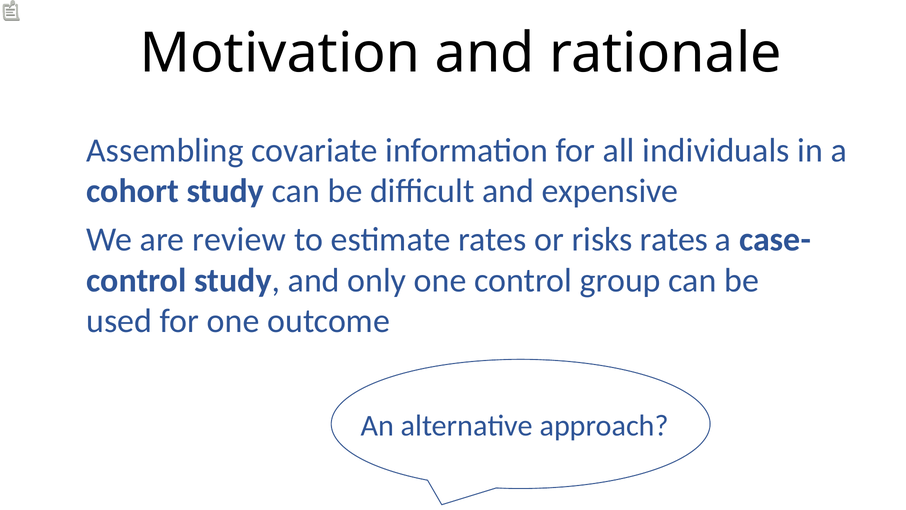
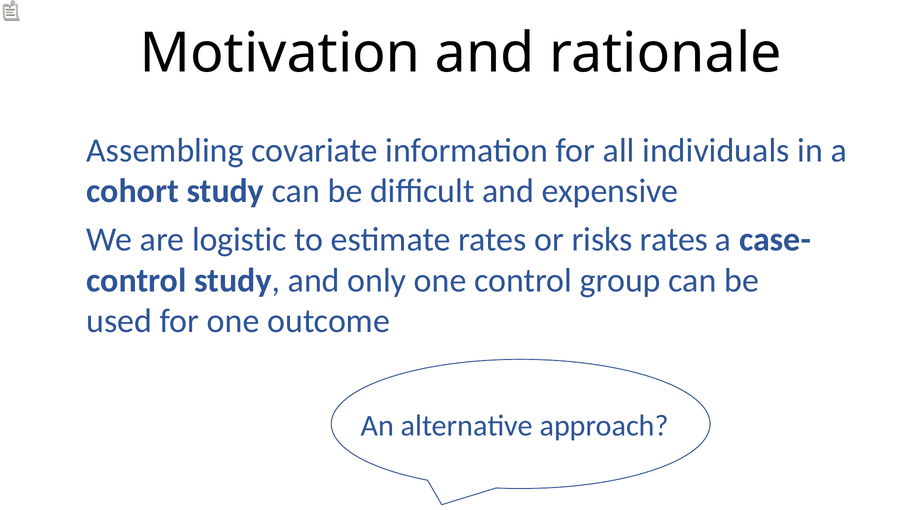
review: review -> logistic
